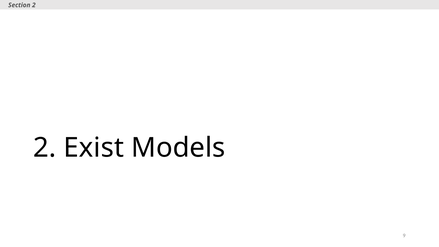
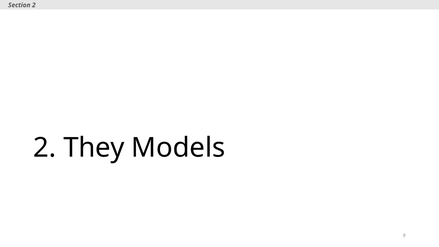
Exist: Exist -> They
